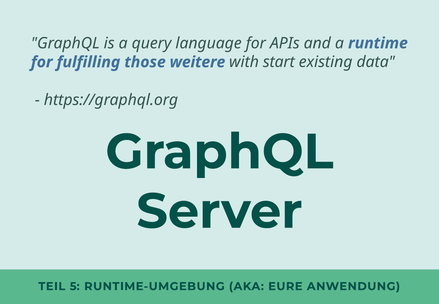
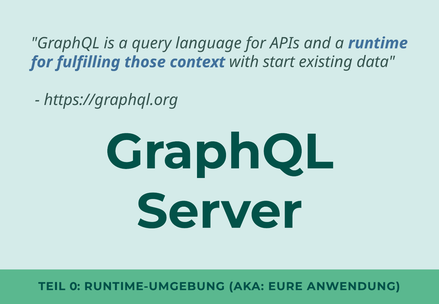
weitere: weitere -> context
5: 5 -> 0
